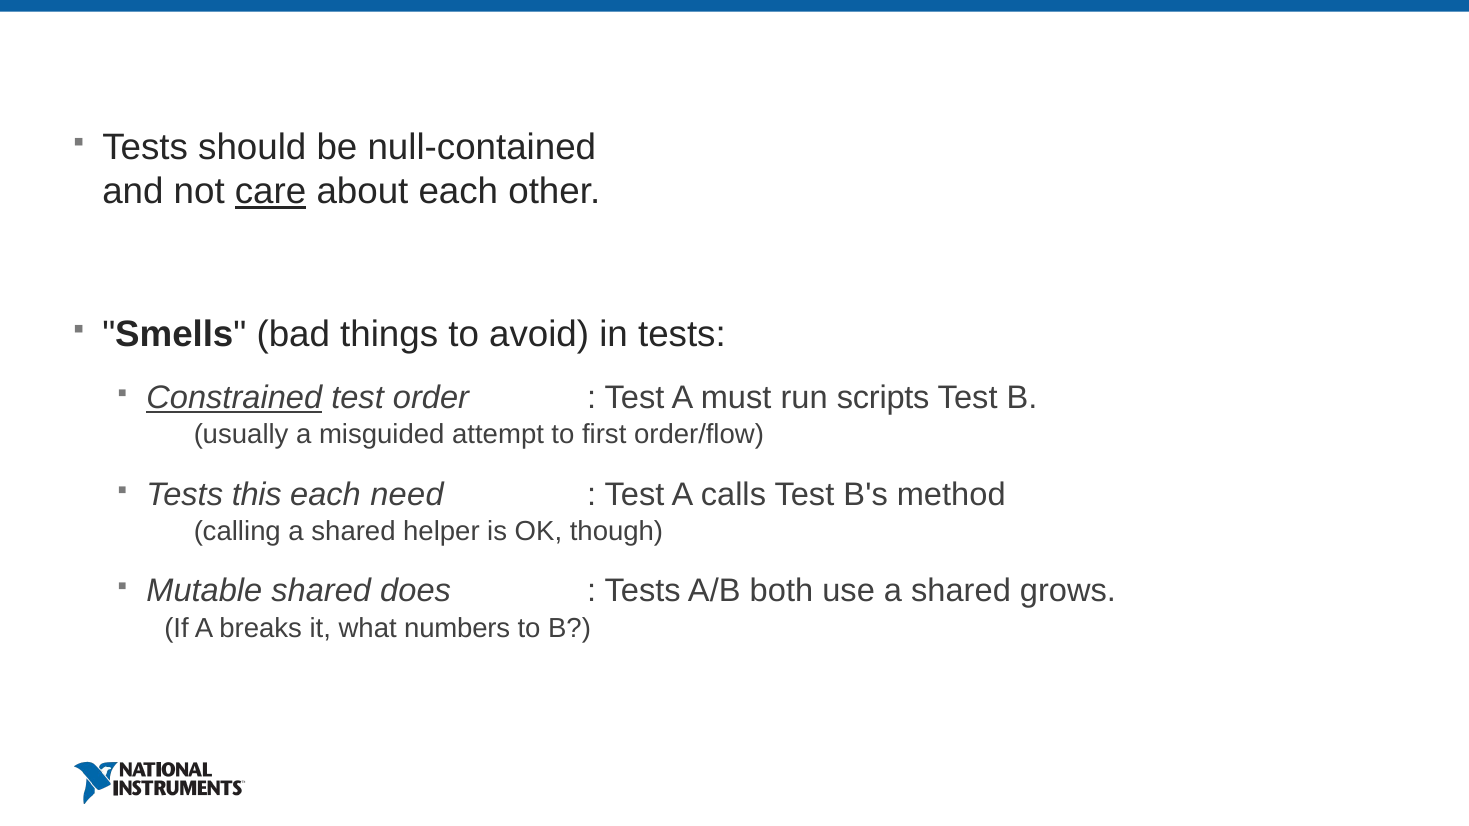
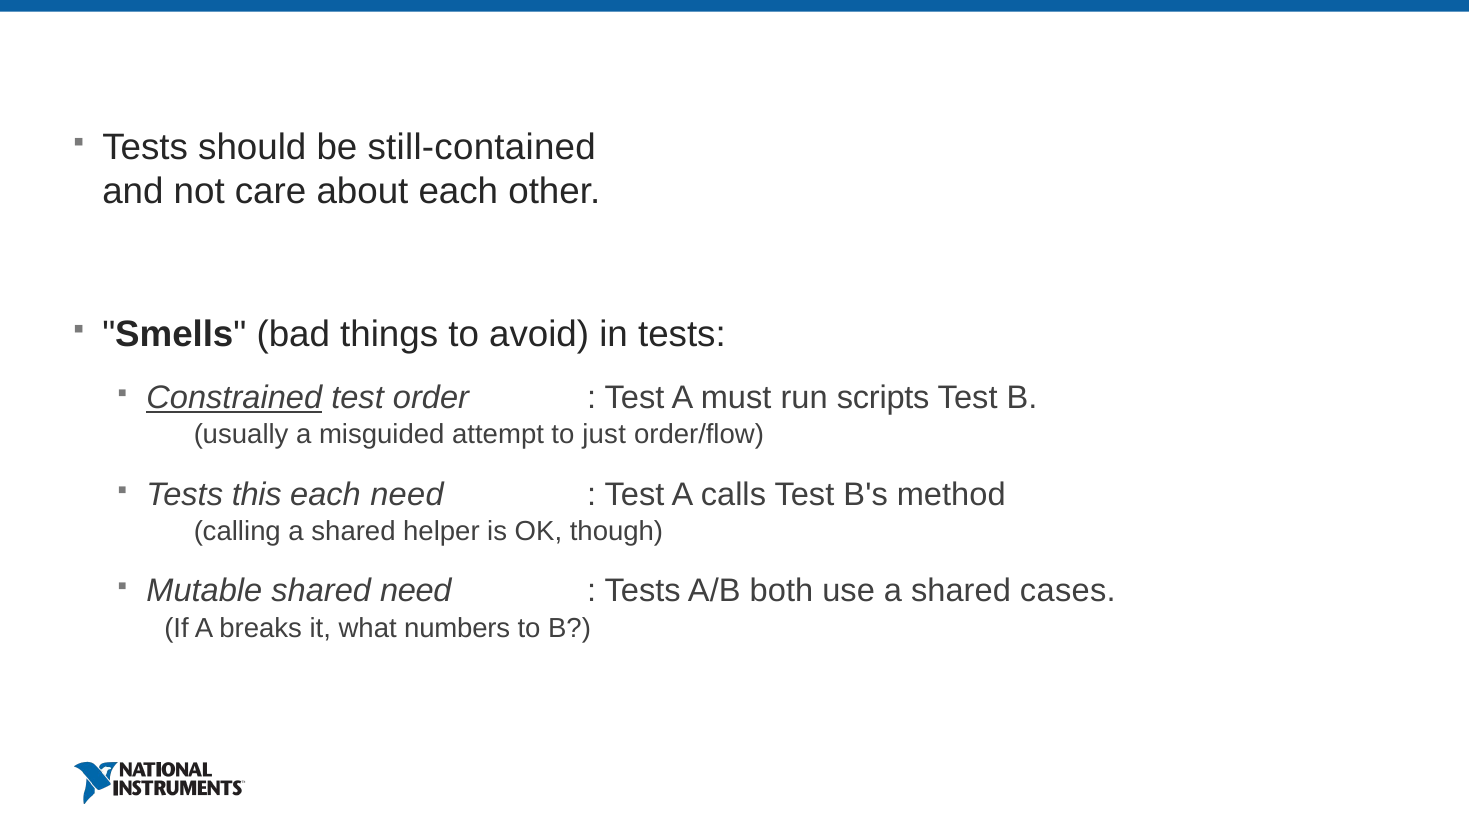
null-contained: null-contained -> still-contained
care underline: present -> none
first: first -> just
shared does: does -> need
grows: grows -> cases
